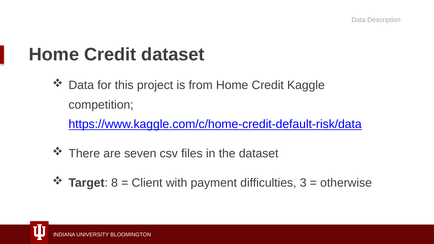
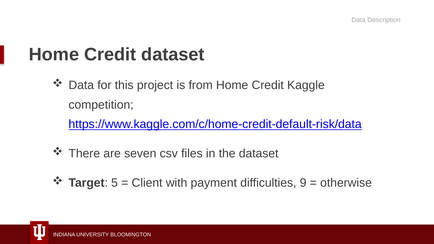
8: 8 -> 5
3: 3 -> 9
